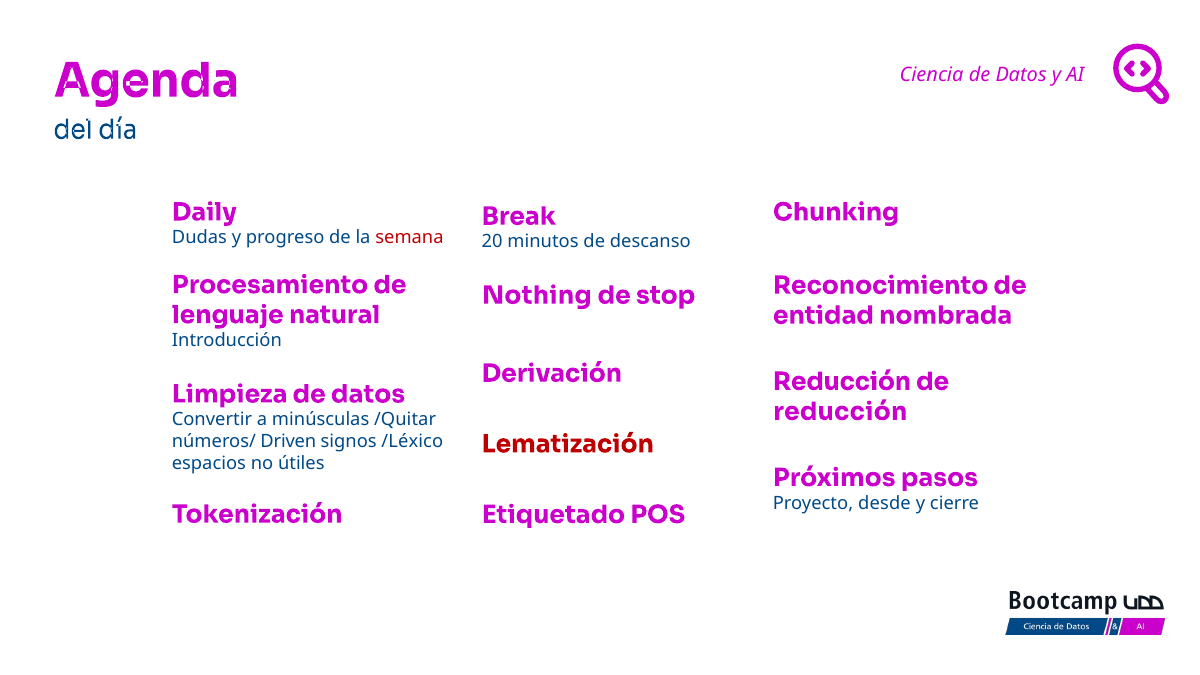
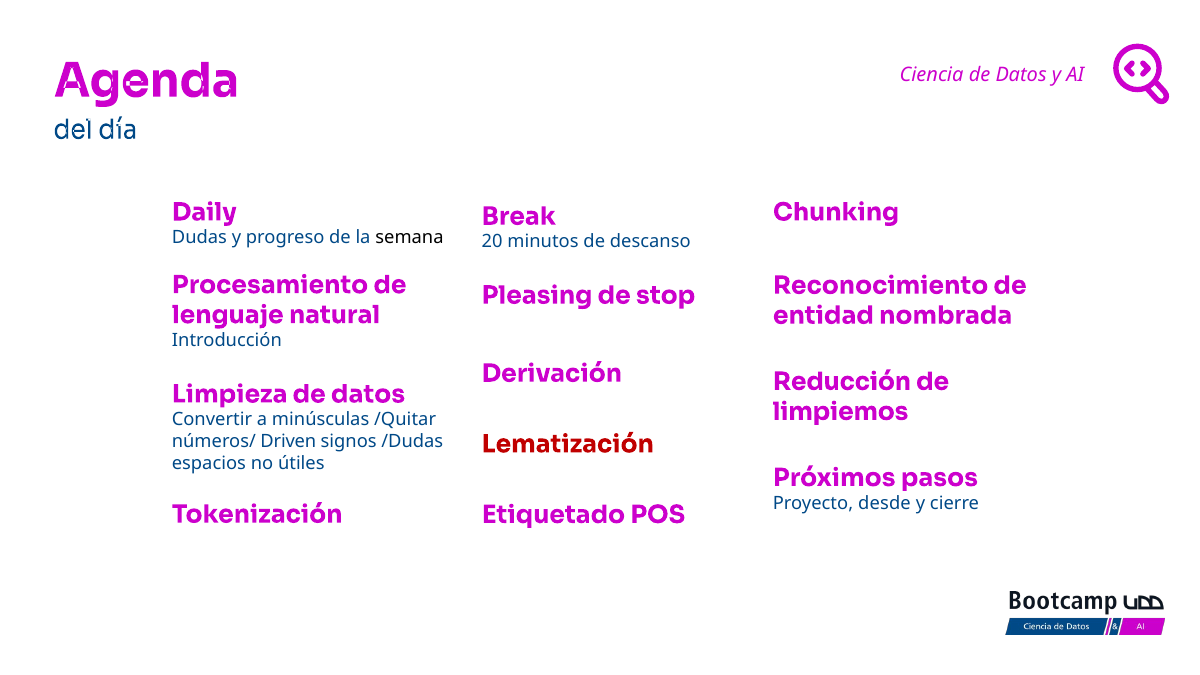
semana colour: red -> black
Nothing: Nothing -> Pleasing
reducción at (840, 412): reducción -> limpiemos
/Léxico: /Léxico -> /Dudas
